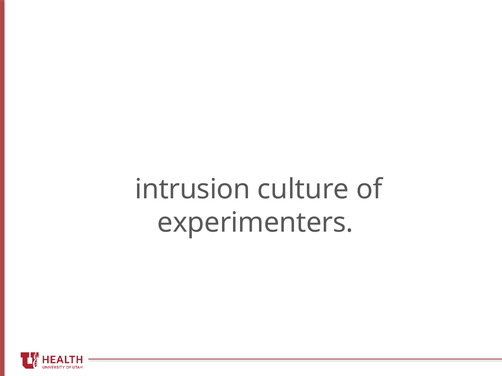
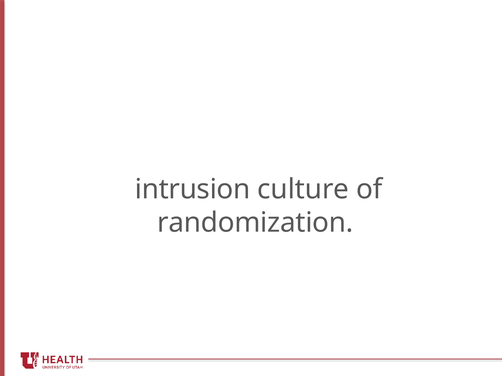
experimenters: experimenters -> randomization
